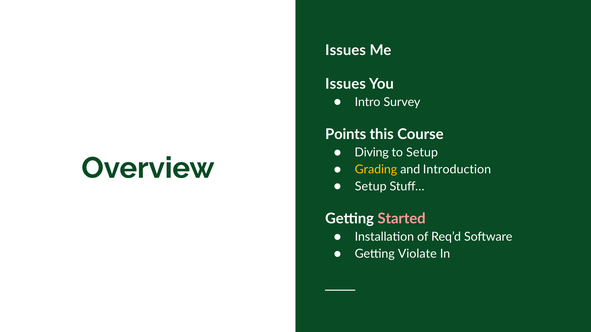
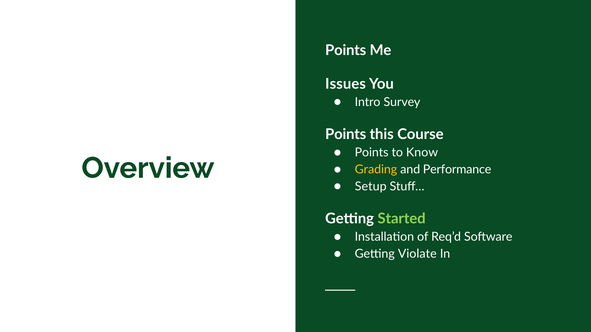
Issues at (346, 50): Issues -> Points
Diving at (372, 153): Diving -> Points
to Setup: Setup -> Know
Introduction: Introduction -> Performance
Started colour: pink -> light green
